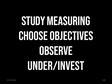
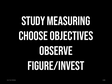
UNDER/INVEST: UNDER/INVEST -> FIGURE/INVEST
